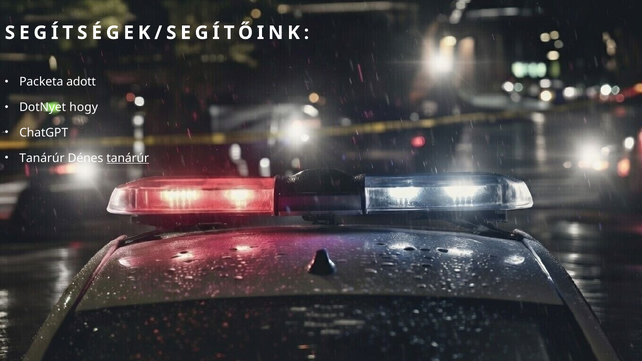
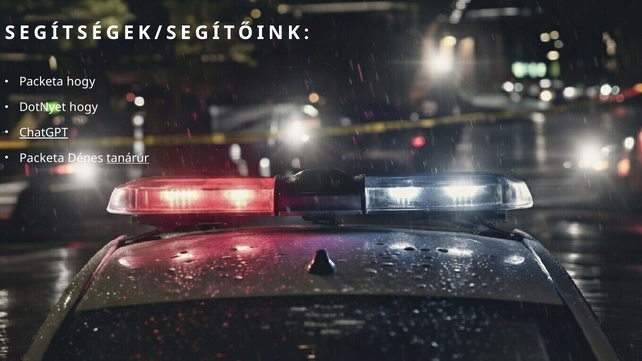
Packeta adott: adott -> hogy
ChatGPT underline: none -> present
Tanárúr at (42, 158): Tanárúr -> Packeta
